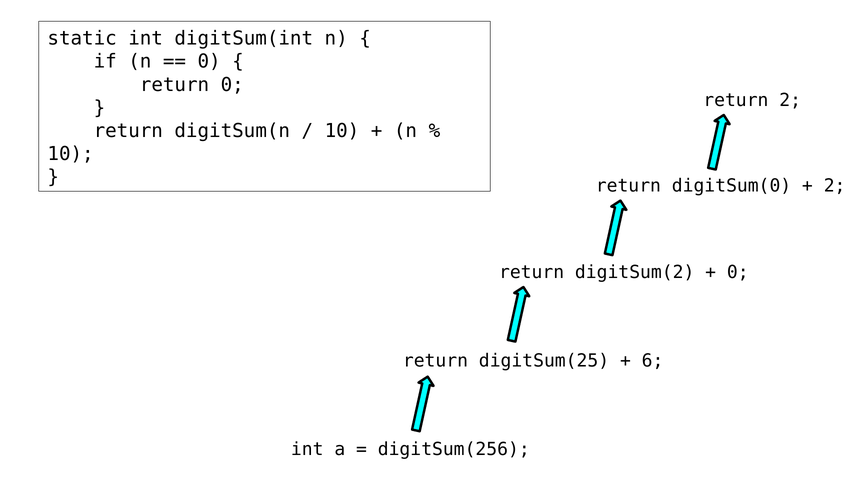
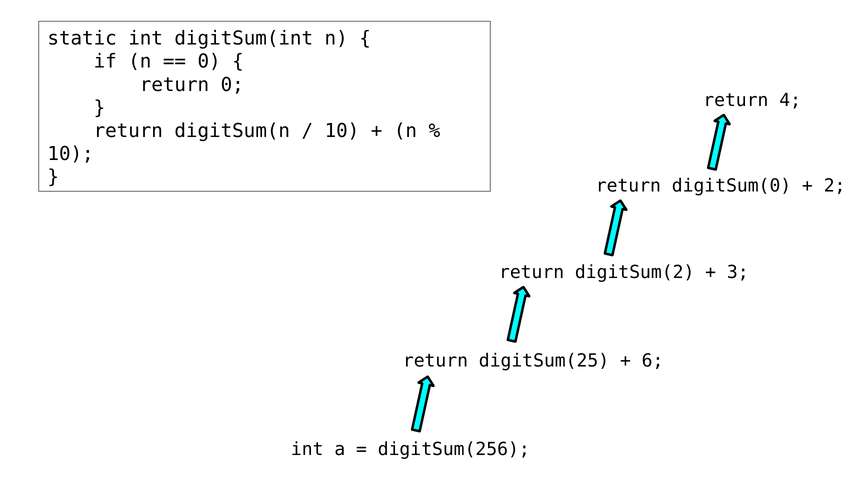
return 2: 2 -> 4
0 at (738, 272): 0 -> 3
